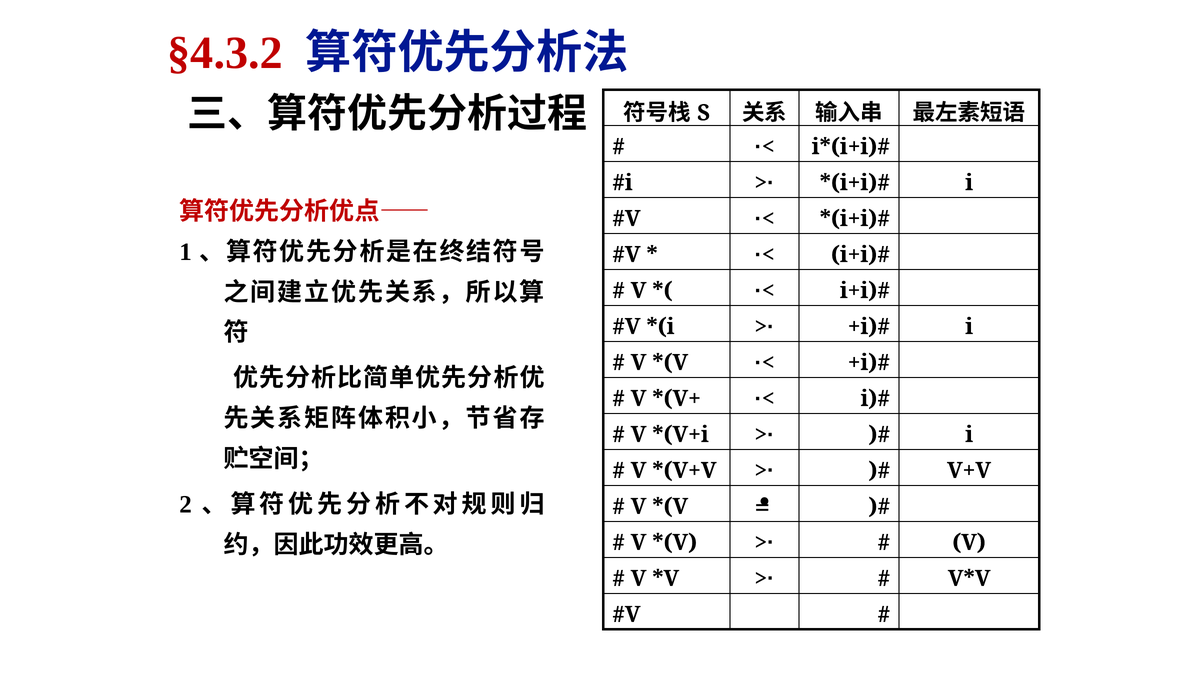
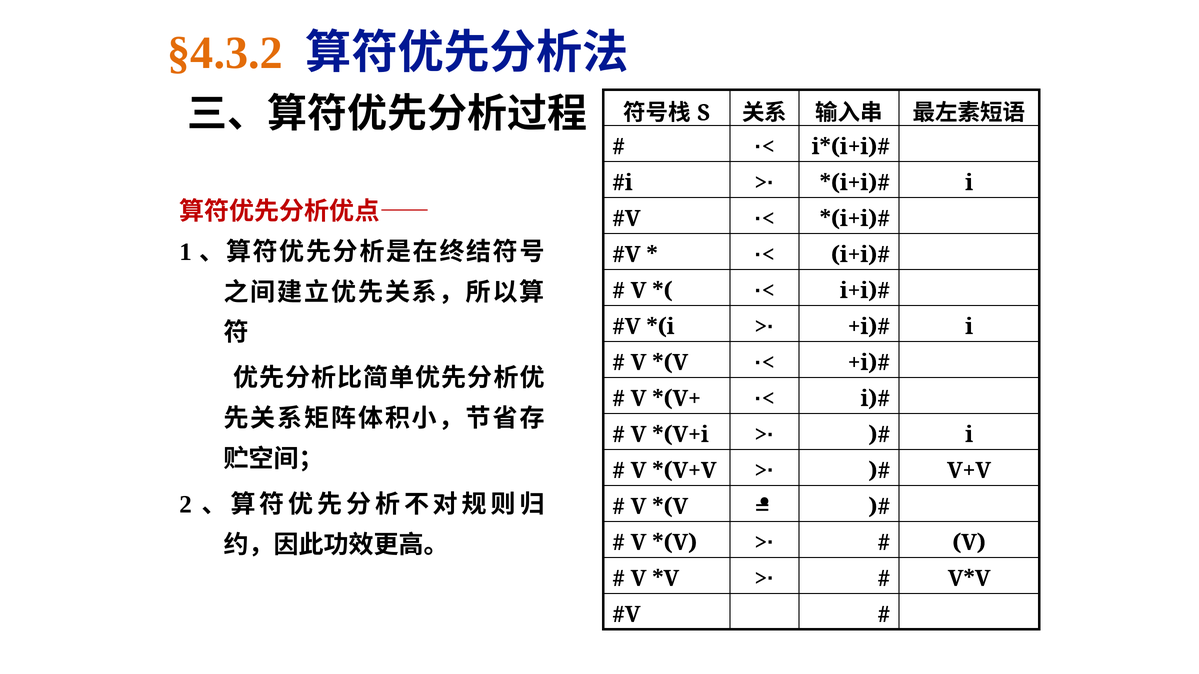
§4.3.2 colour: red -> orange
